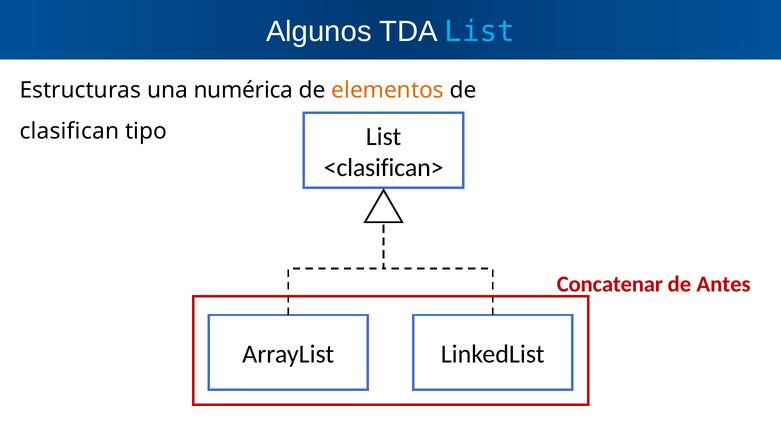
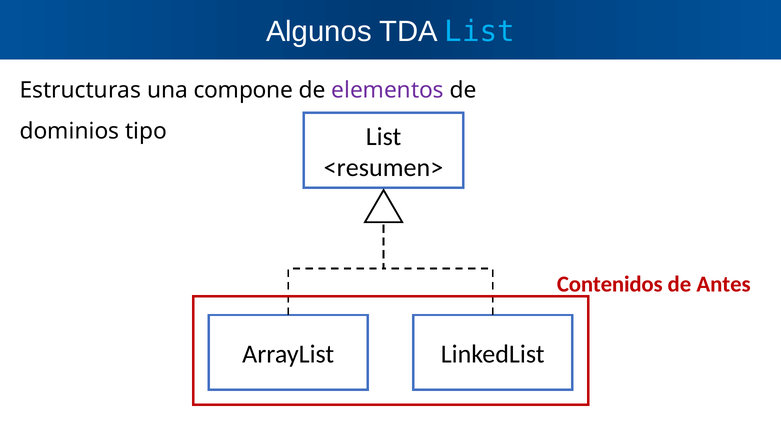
numérica: numérica -> compone
elementos colour: orange -> purple
clasifican: clasifican -> dominios
<clasifican>: <clasifican> -> <resumen>
Concatenar: Concatenar -> Contenidos
